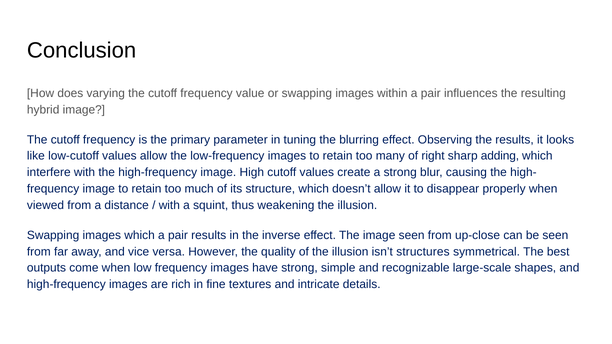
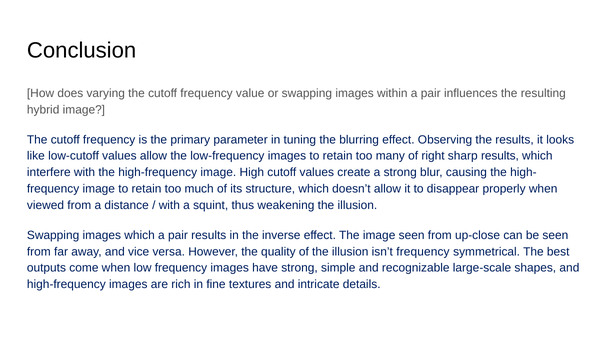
sharp adding: adding -> results
isn’t structures: structures -> frequency
